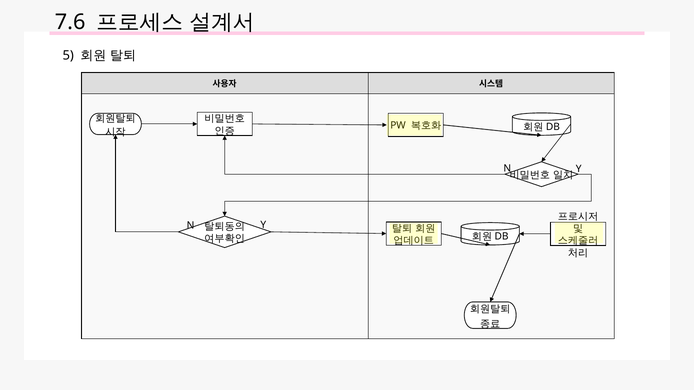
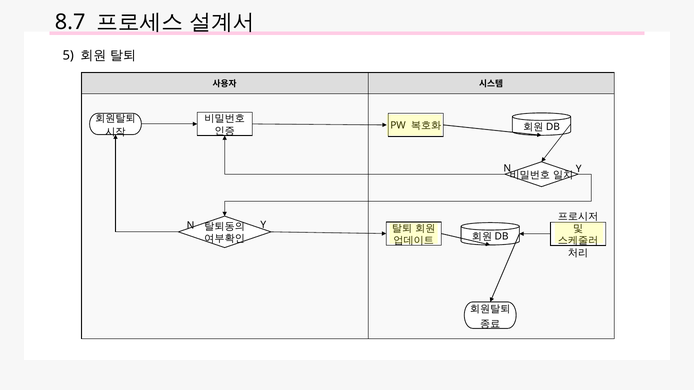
7.6: 7.6 -> 8.7
